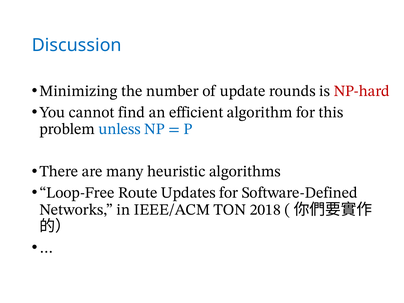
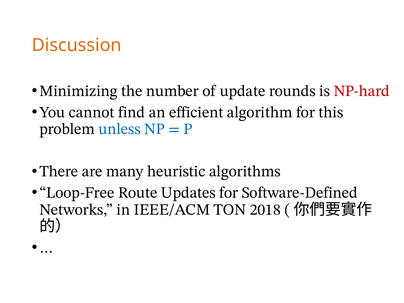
Discussion colour: blue -> orange
